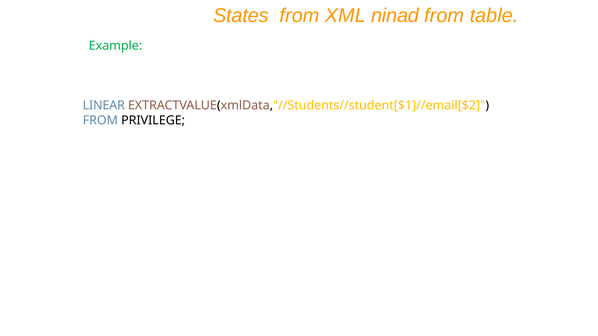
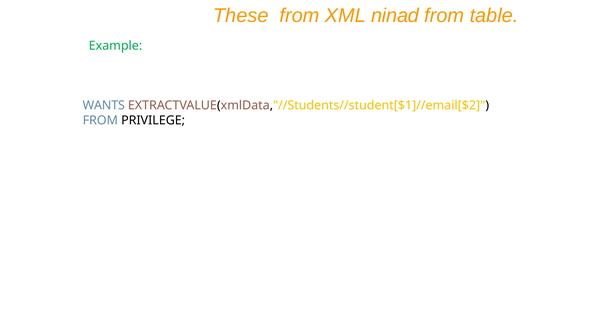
States: States -> These
LINEAR: LINEAR -> WANTS
